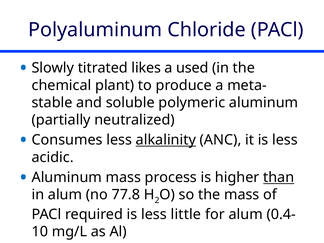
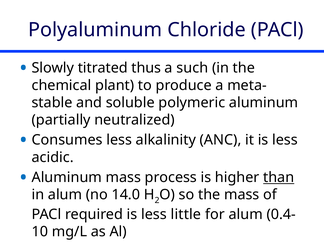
likes: likes -> thus
used: used -> such
alkalinity underline: present -> none
77.8: 77.8 -> 14.0
